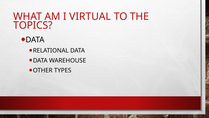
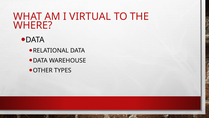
TOPICS: TOPICS -> WHERE
